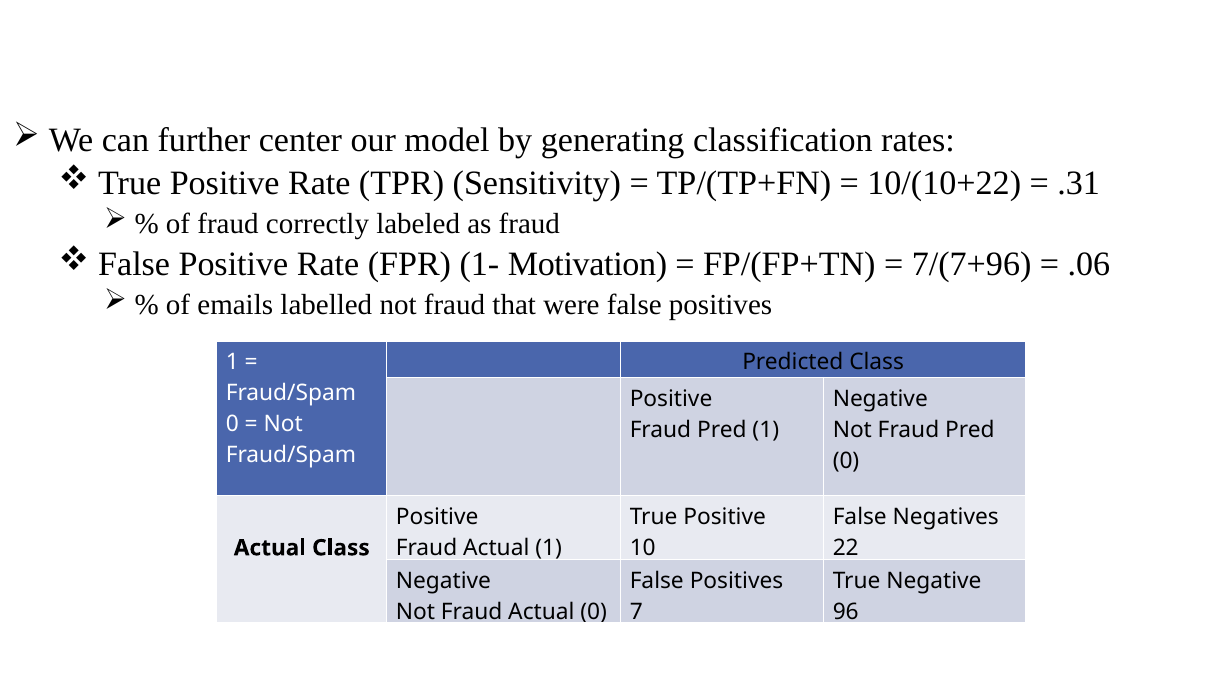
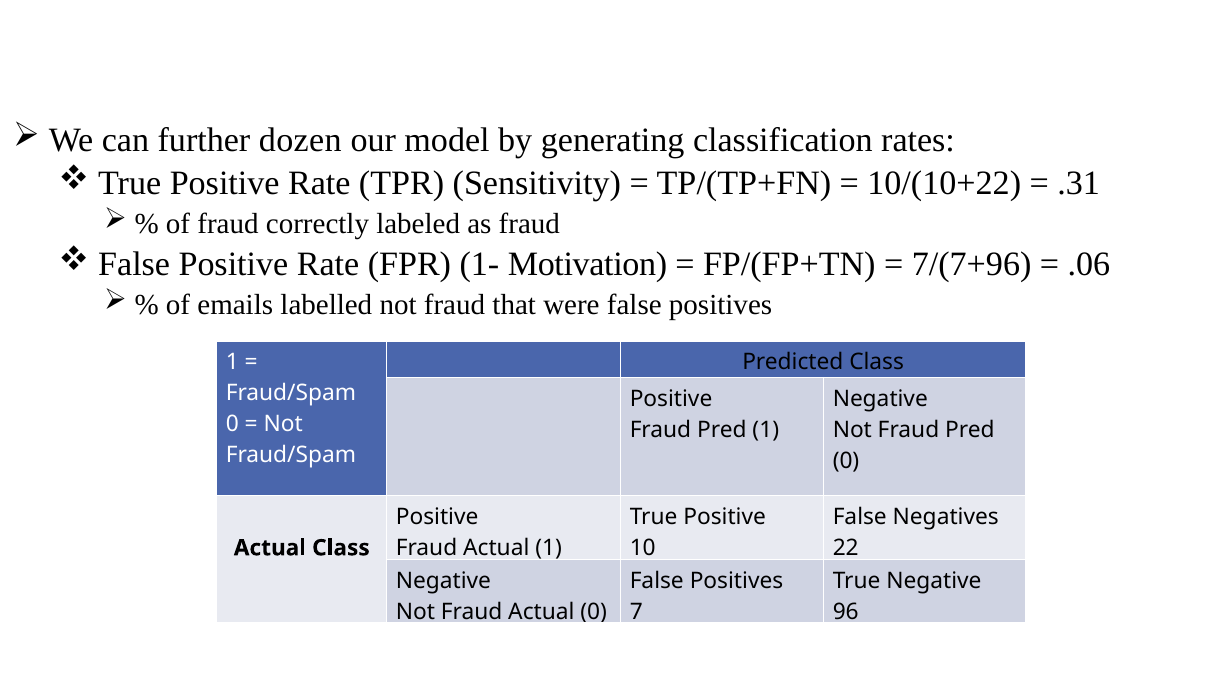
center: center -> dozen
